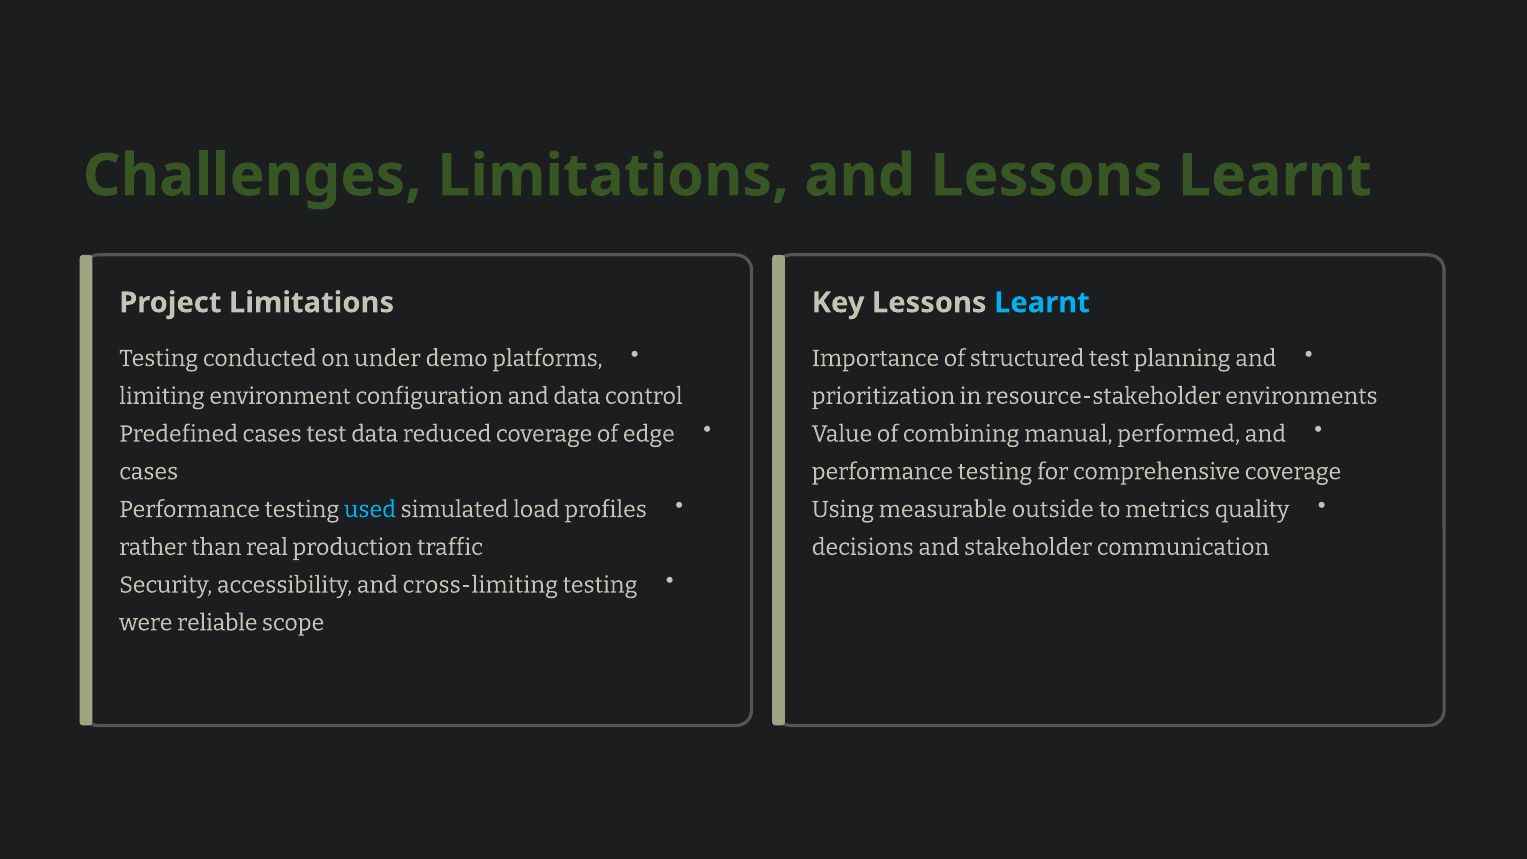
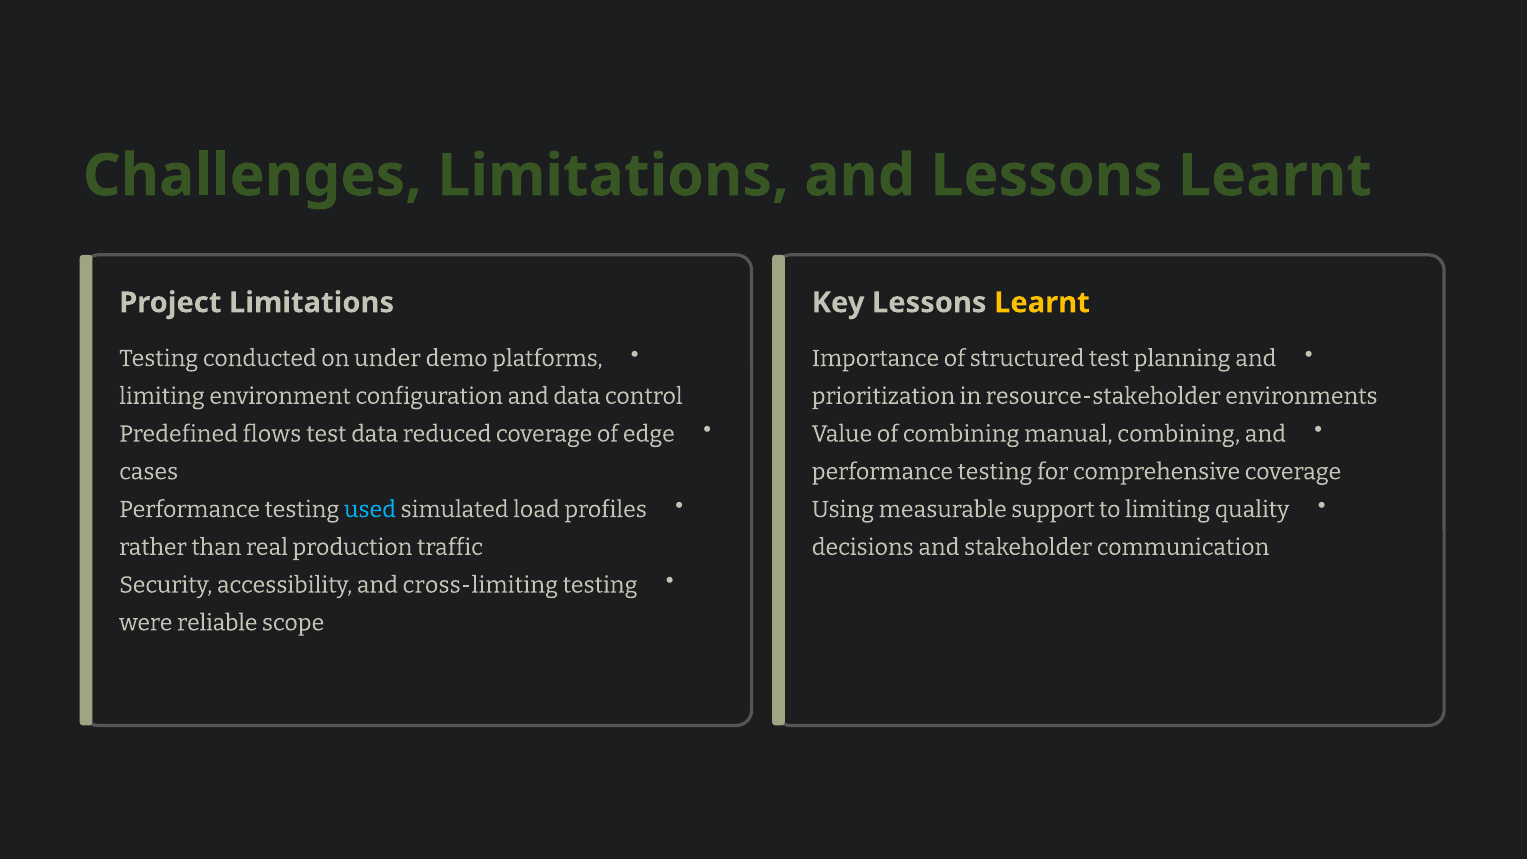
Learnt at (1042, 303) colour: light blue -> yellow
Predefined cases: cases -> flows
manual performed: performed -> combining
outside: outside -> support
to metrics: metrics -> limiting
